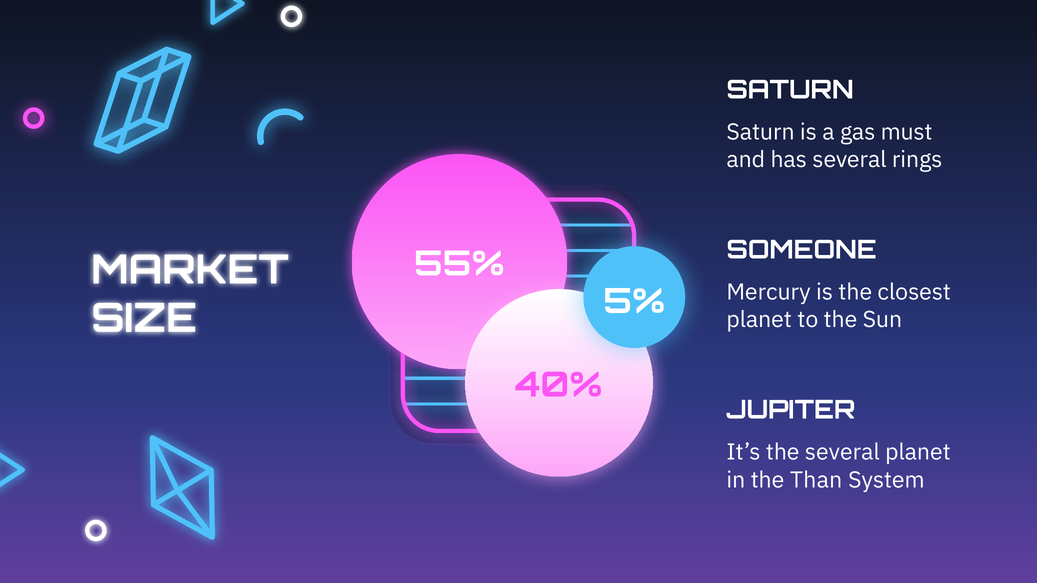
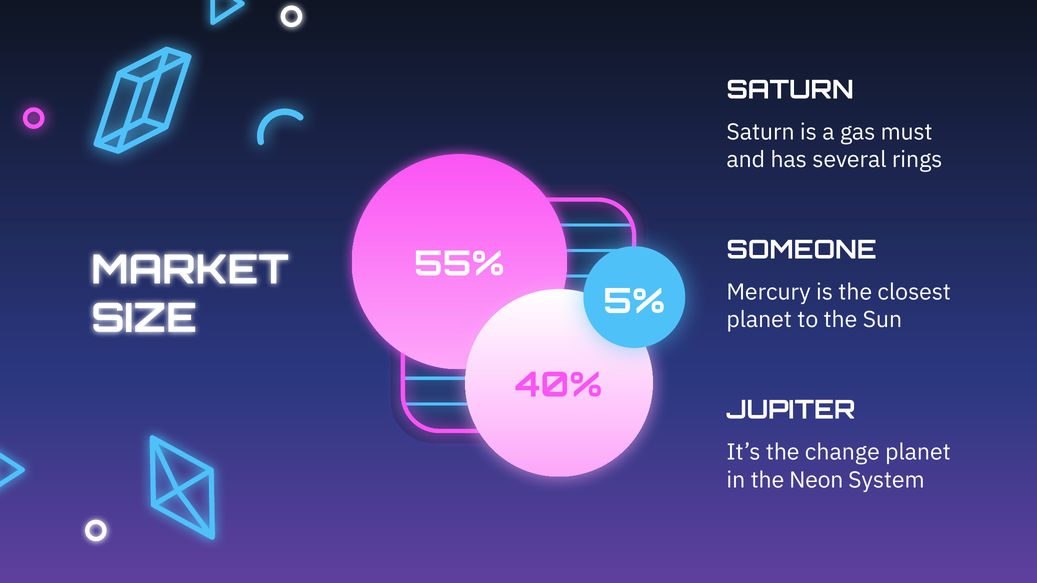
the several: several -> change
Than: Than -> Neon
